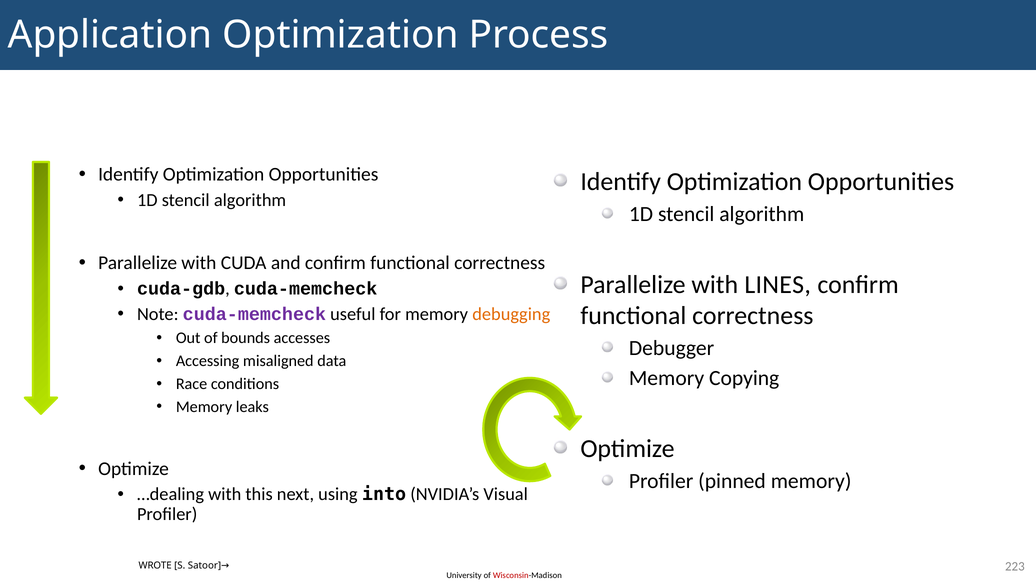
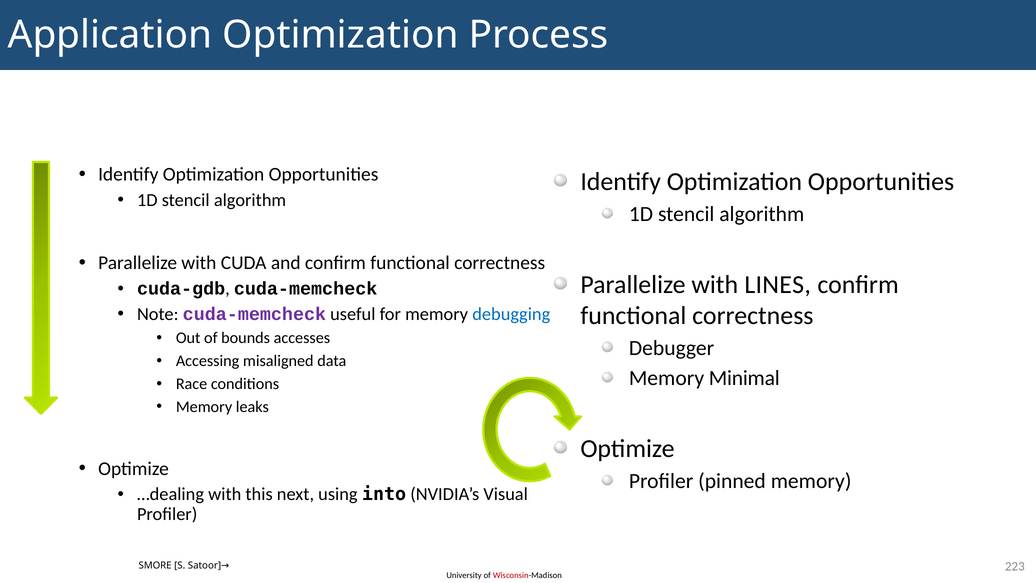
debugging colour: orange -> blue
Copying: Copying -> Minimal
WROTE: WROTE -> SMORE
